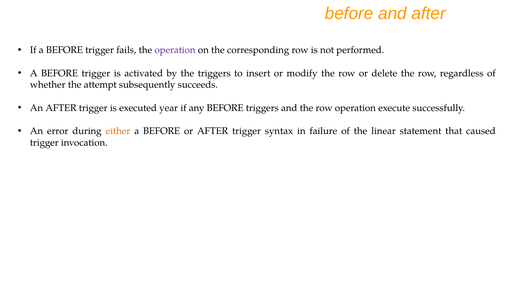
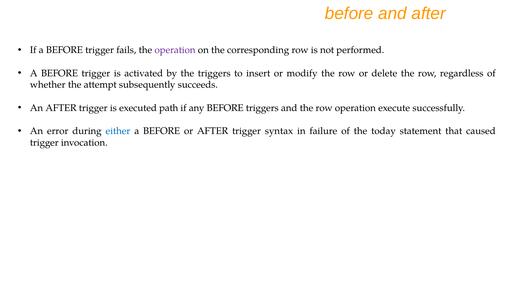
year: year -> path
either colour: orange -> blue
linear: linear -> today
